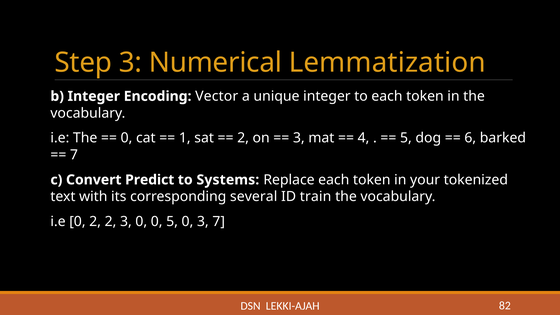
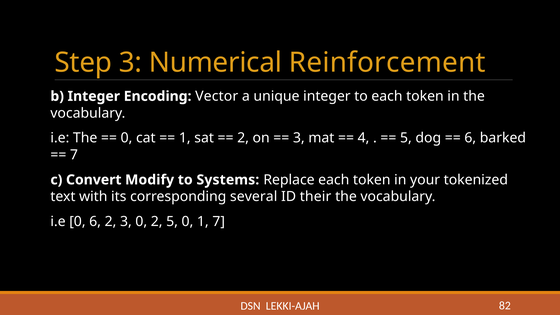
Lemmatization: Lemmatization -> Reinforcement
Predict: Predict -> Modify
train: train -> their
0 2: 2 -> 6
0 0: 0 -> 2
0 3: 3 -> 1
